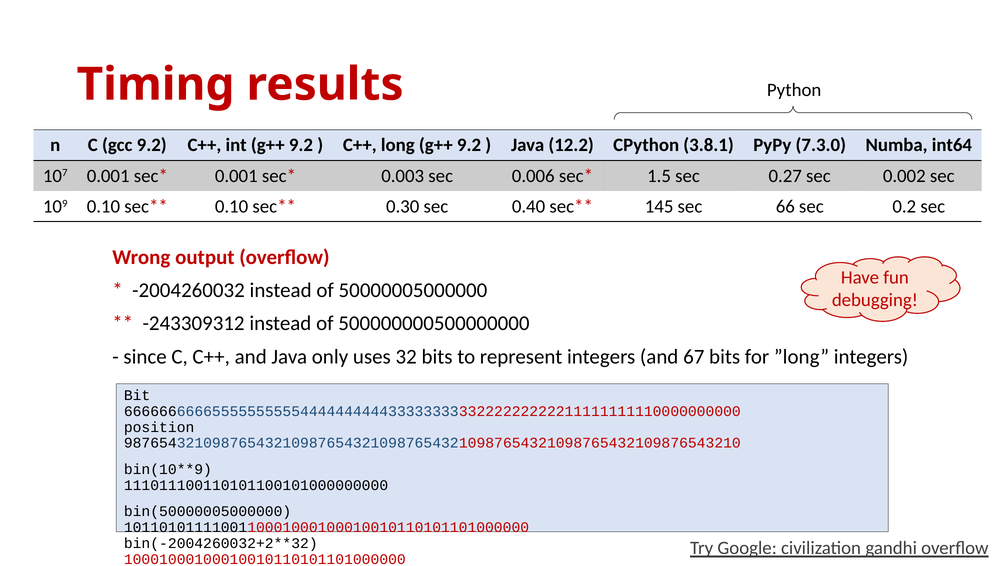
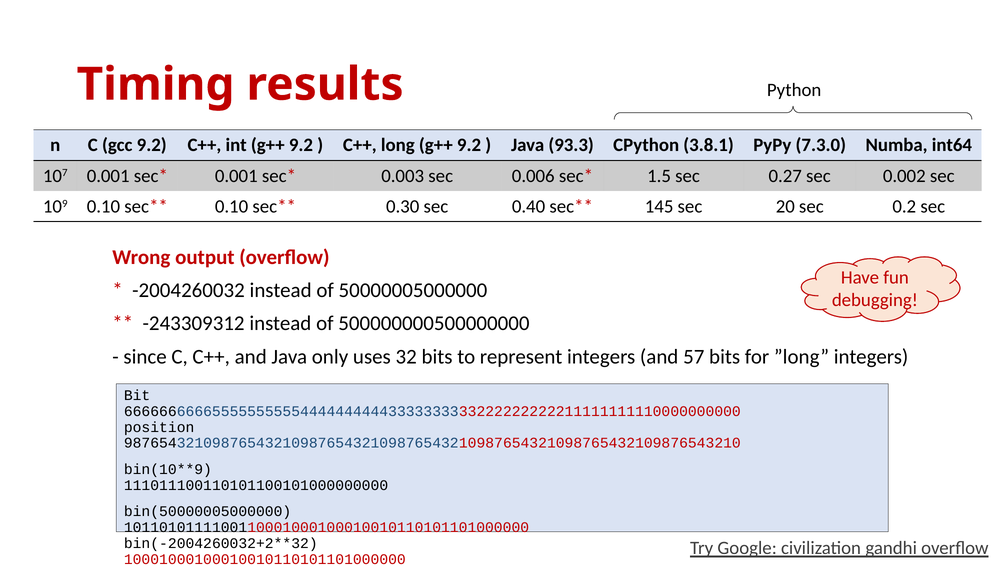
12.2: 12.2 -> 93.3
66: 66 -> 20
67: 67 -> 57
